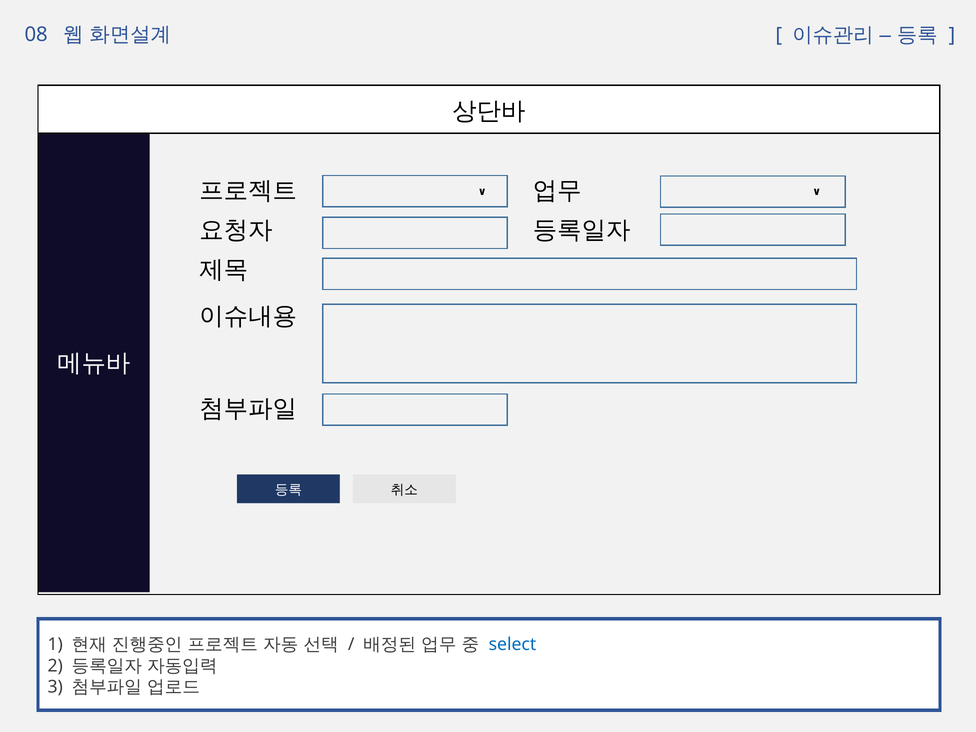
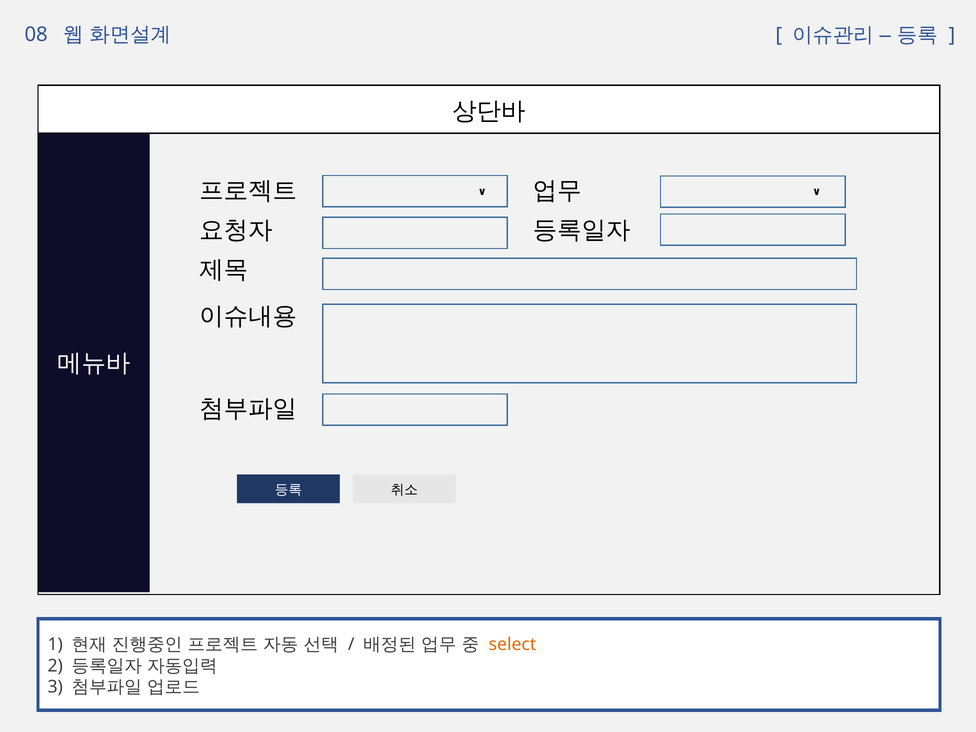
select colour: blue -> orange
